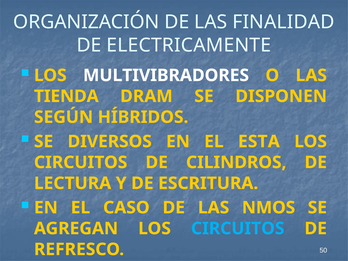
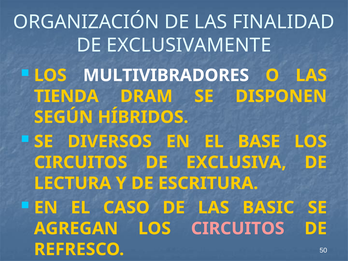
ELECTRICAMENTE: ELECTRICAMENTE -> EXCLUSIVAMENTE
ESTA: ESTA -> BASE
CILINDROS: CILINDROS -> EXCLUSIVA
NMOS: NMOS -> BASIC
CIRCUITOS at (238, 229) colour: light blue -> pink
